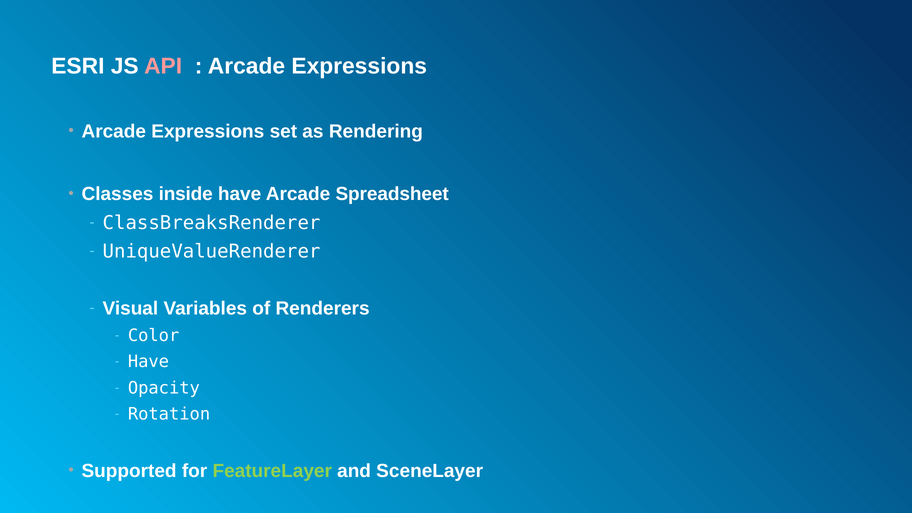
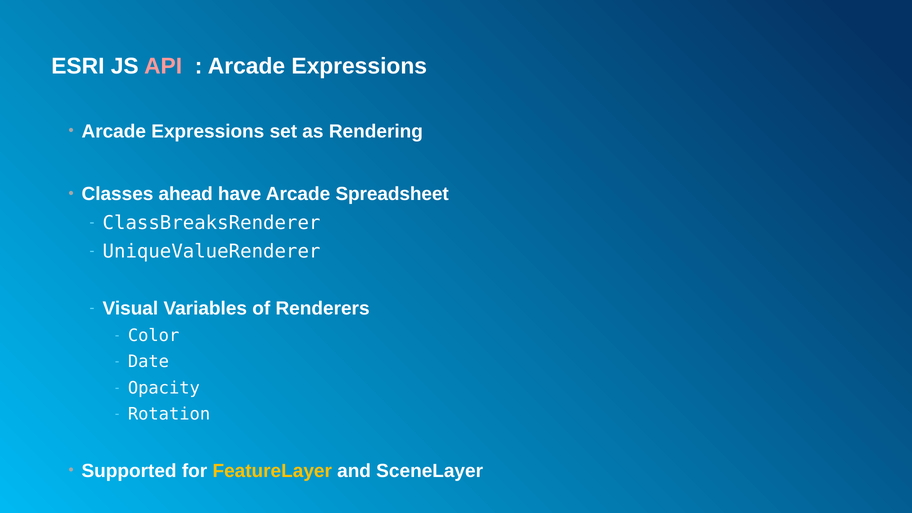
inside: inside -> ahead
Have at (148, 362): Have -> Date
FeatureLayer colour: light green -> yellow
